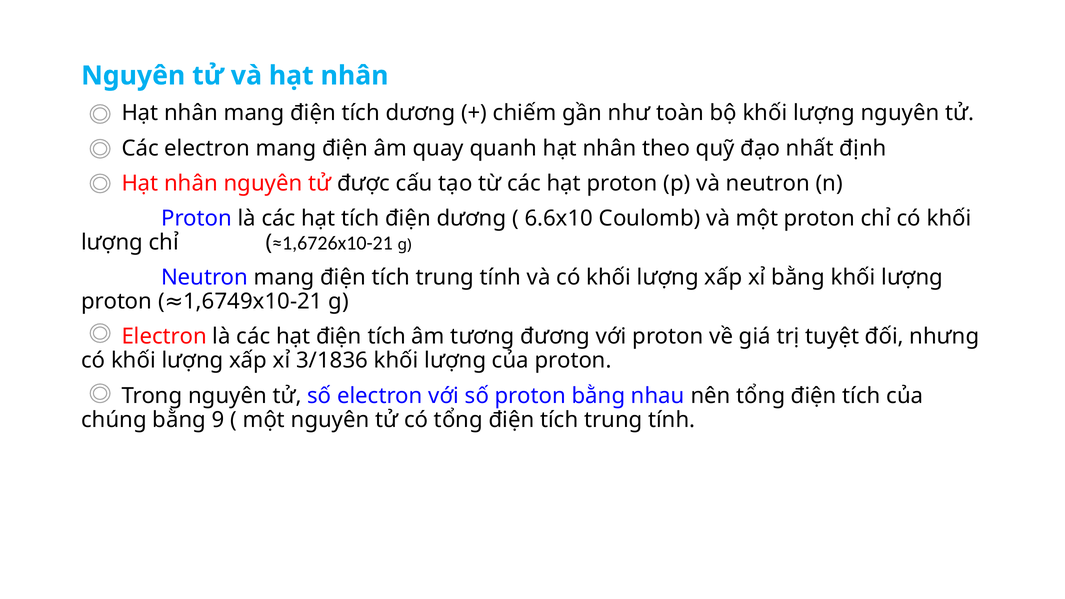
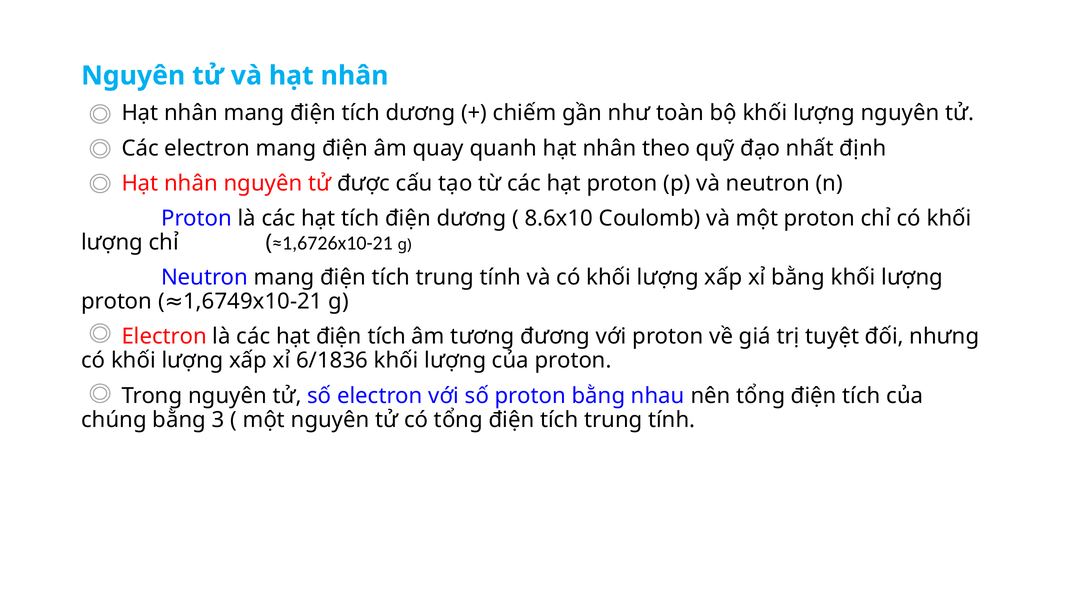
6.6x10: 6.6x10 -> 8.6x10
3/1836: 3/1836 -> 6/1836
9: 9 -> 3
